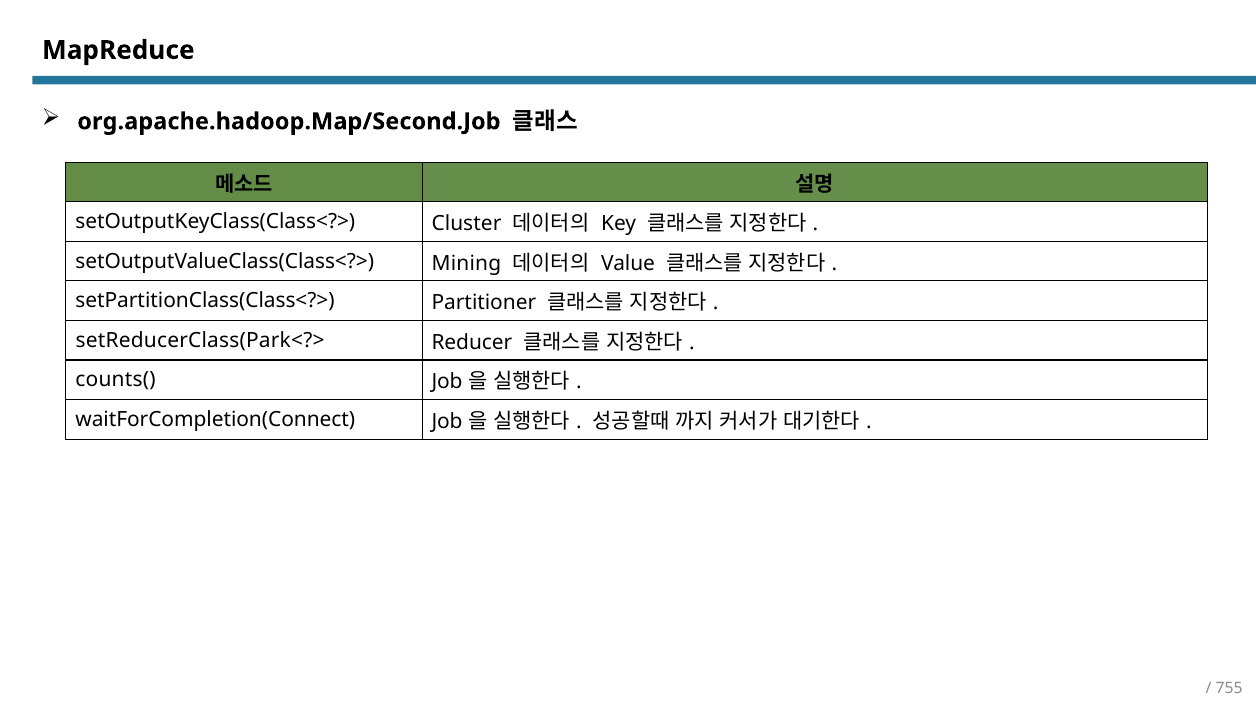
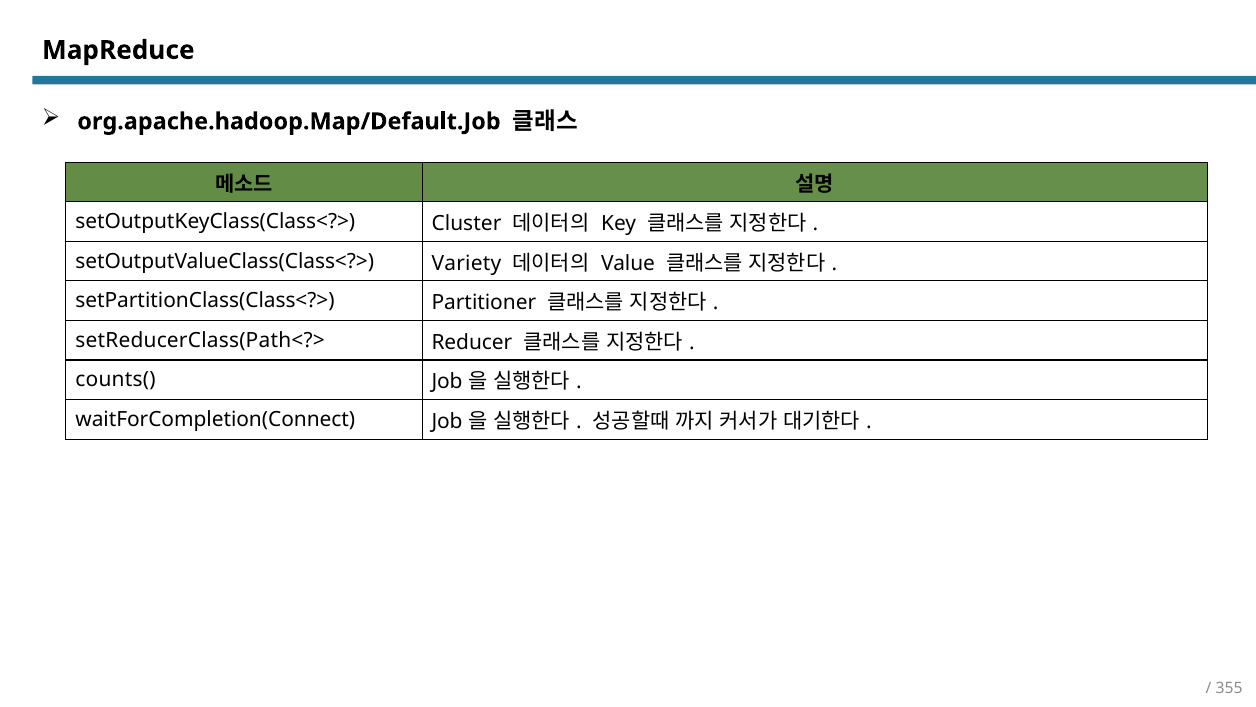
org.apache.hadoop.Map/Second.Job: org.apache.hadoop.Map/Second.Job -> org.apache.hadoop.Map/Default.Job
Mining: Mining -> Variety
setReducerClass(Park<?>: setReducerClass(Park<?> -> setReducerClass(Path<?>
755: 755 -> 355
